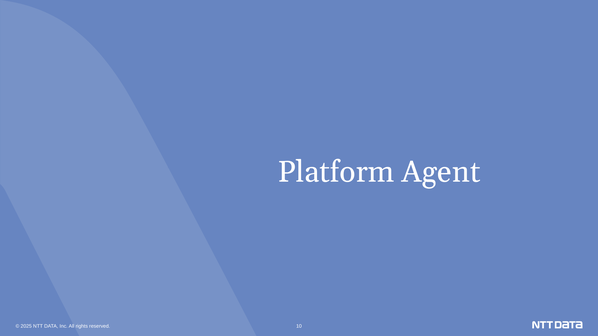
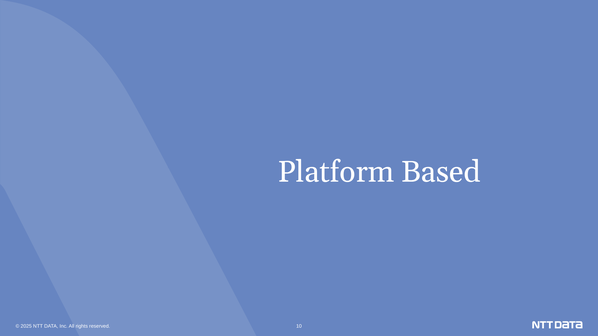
Agent: Agent -> Based
